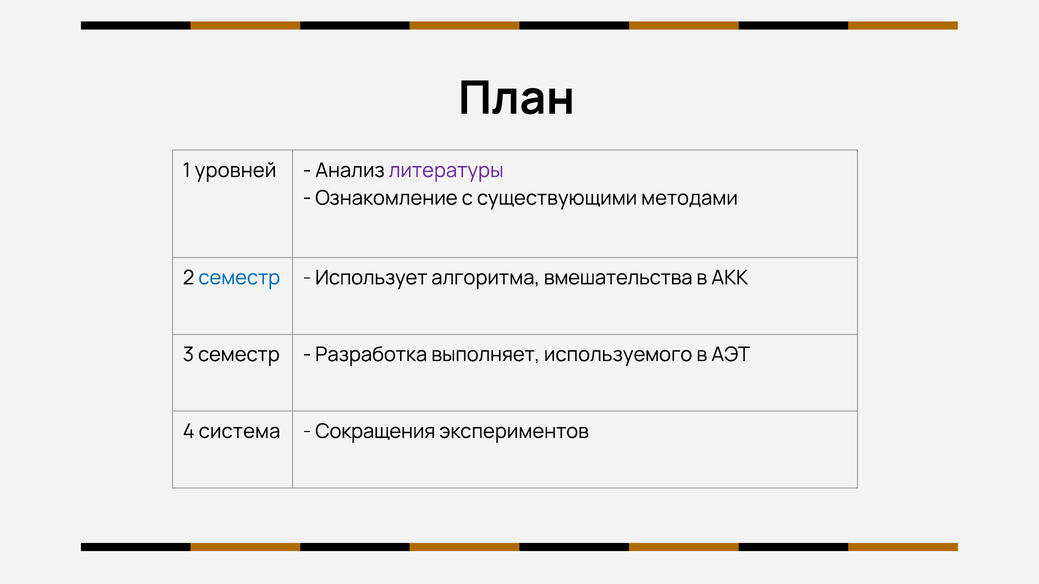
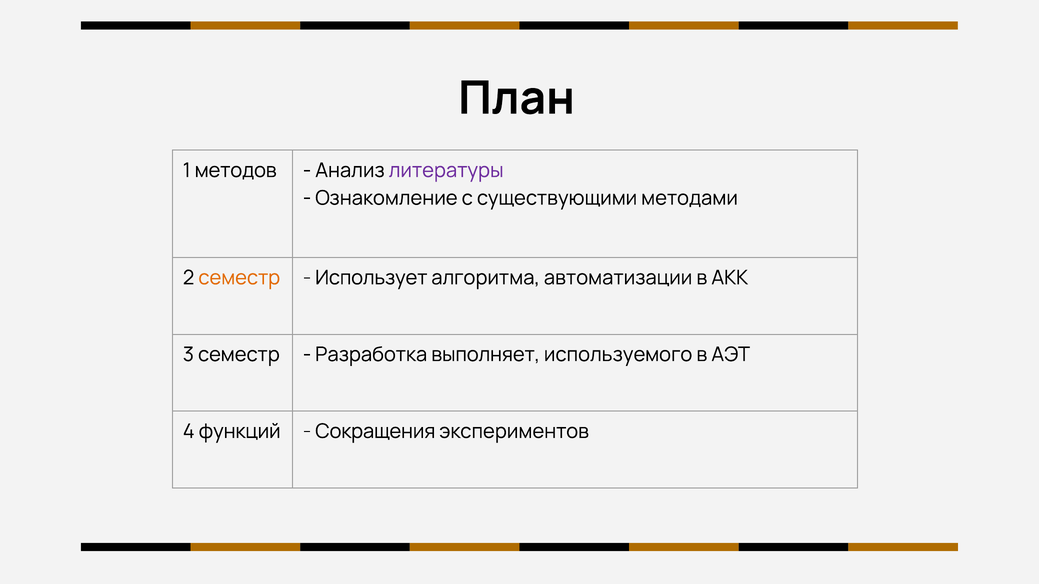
уровней: уровней -> методов
семестр at (239, 278) colour: blue -> orange
вмешательства: вмешательства -> автоматизации
система: система -> функций
